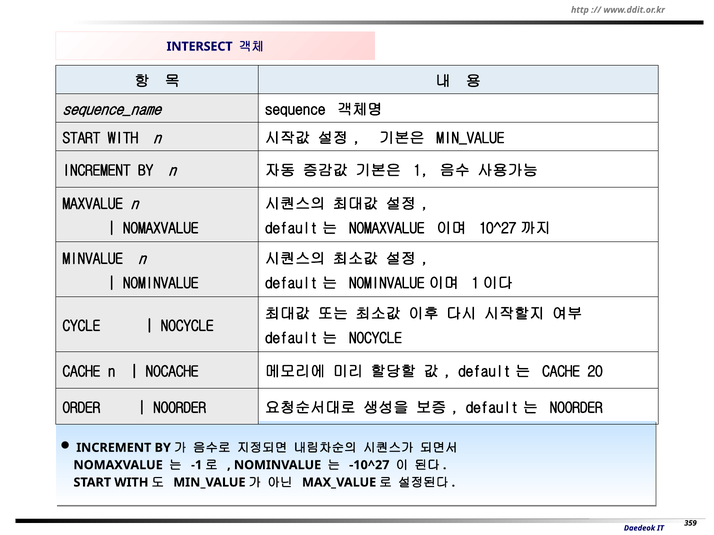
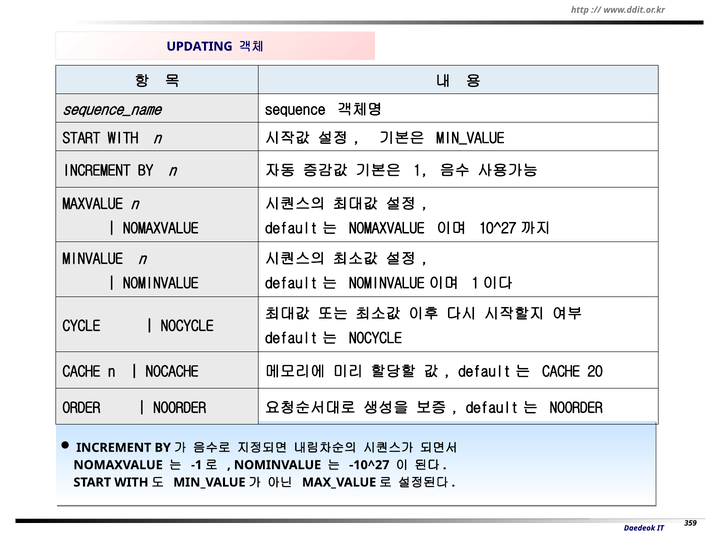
INTERSECT: INTERSECT -> UPDATING
